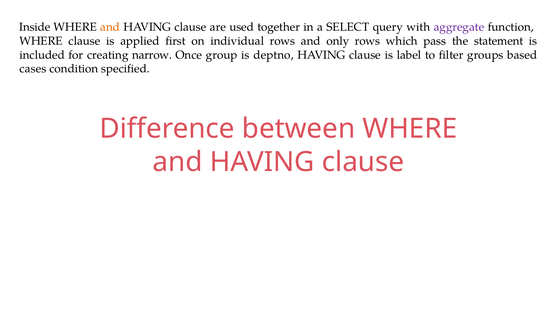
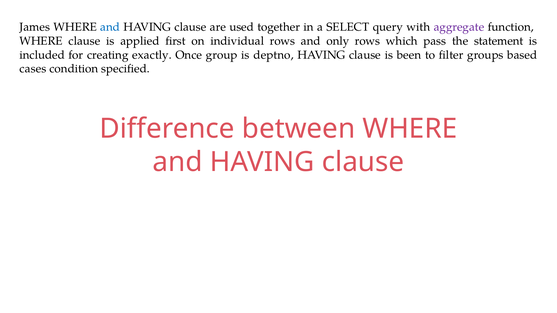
Inside: Inside -> James
and at (110, 27) colour: orange -> blue
narrow: narrow -> exactly
label: label -> been
